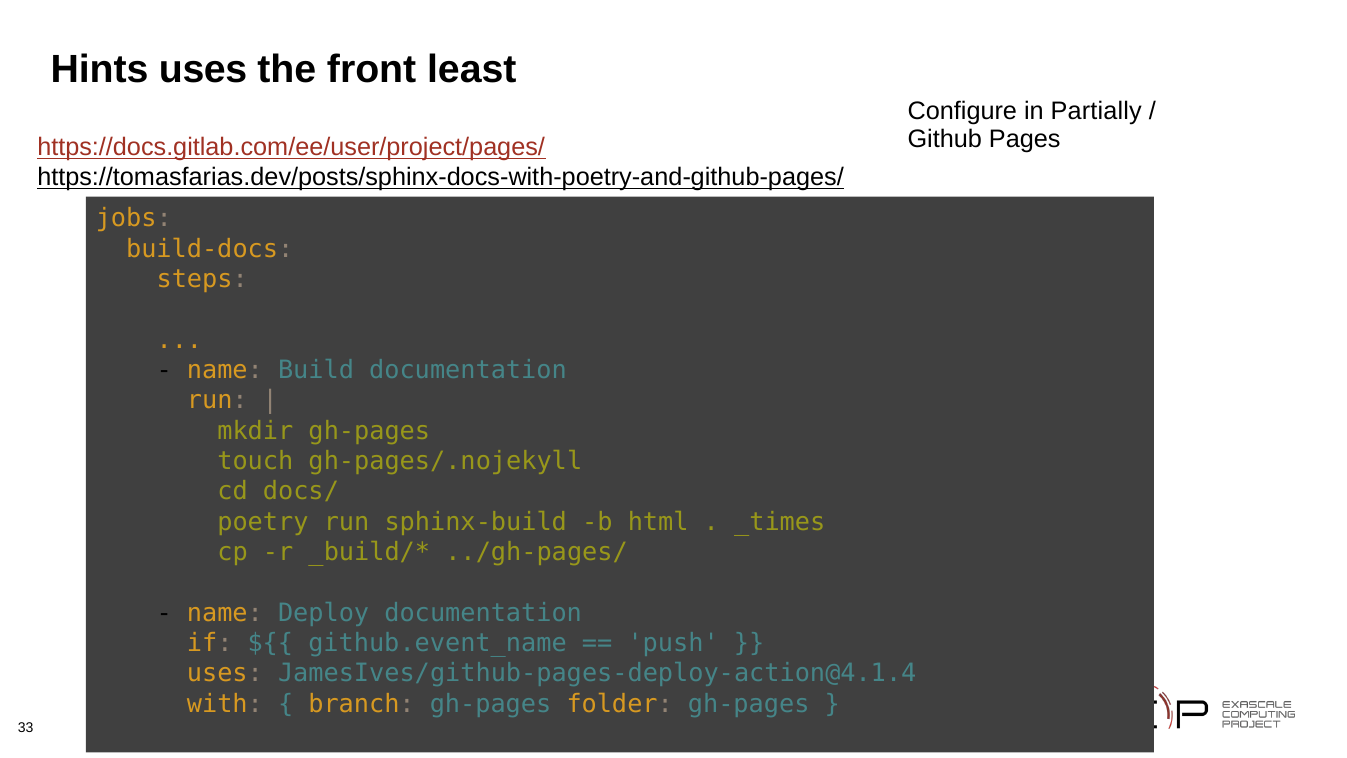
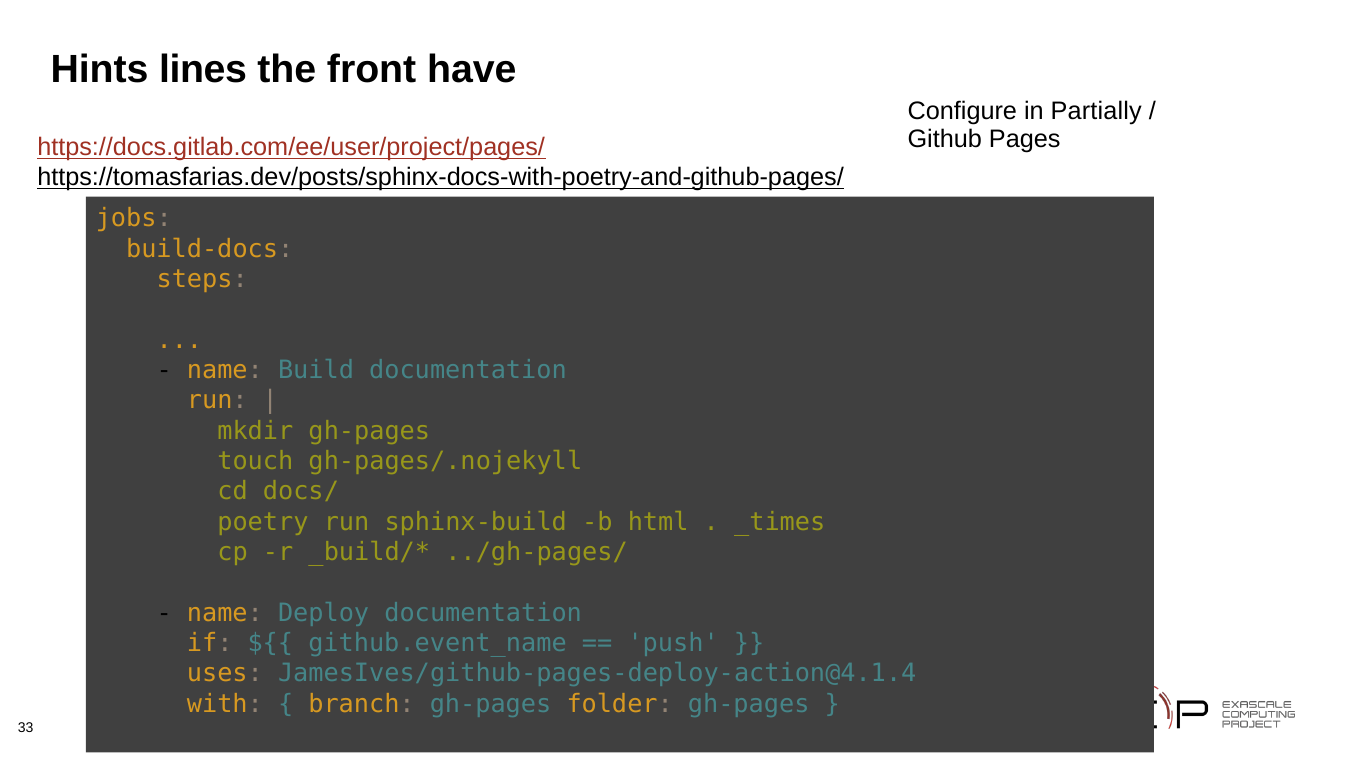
Hints uses: uses -> lines
least: least -> have
